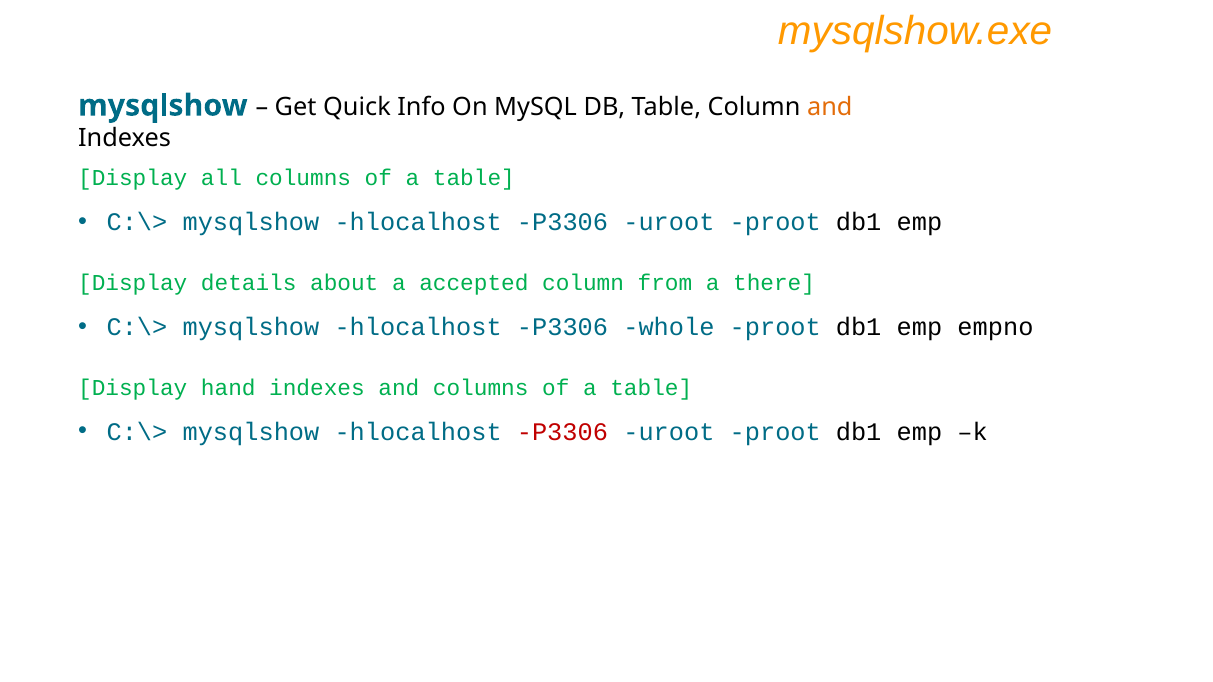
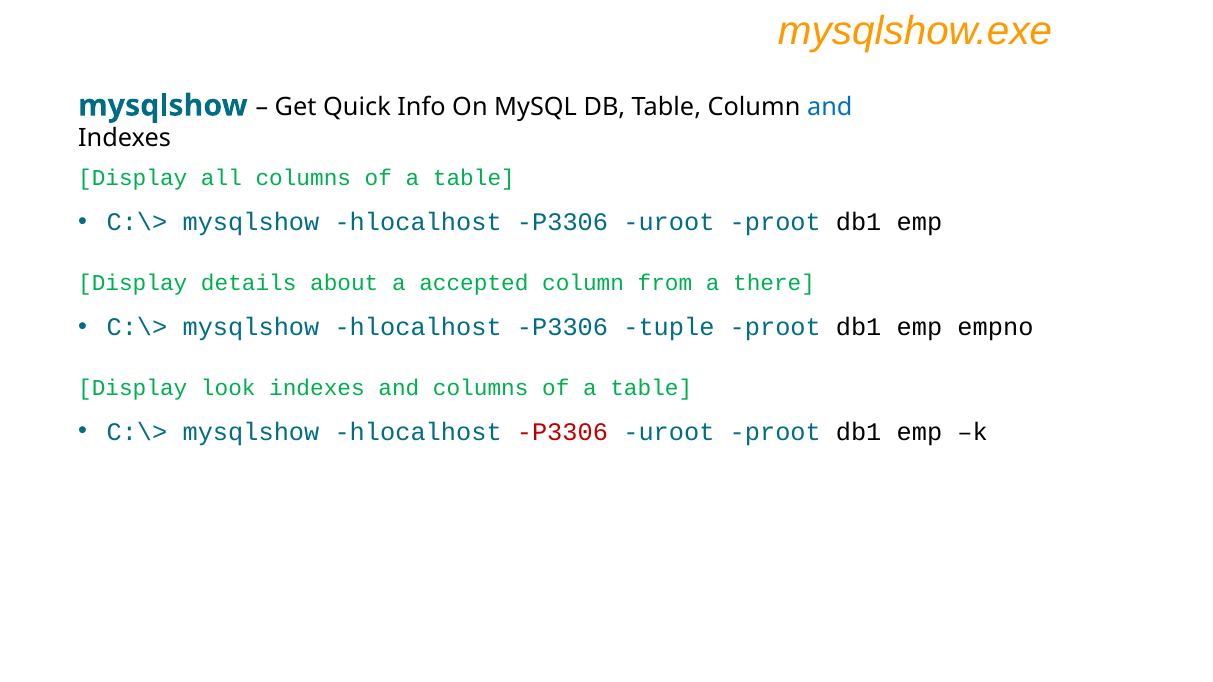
and at (830, 107) colour: orange -> blue
whole: whole -> tuple
hand: hand -> look
